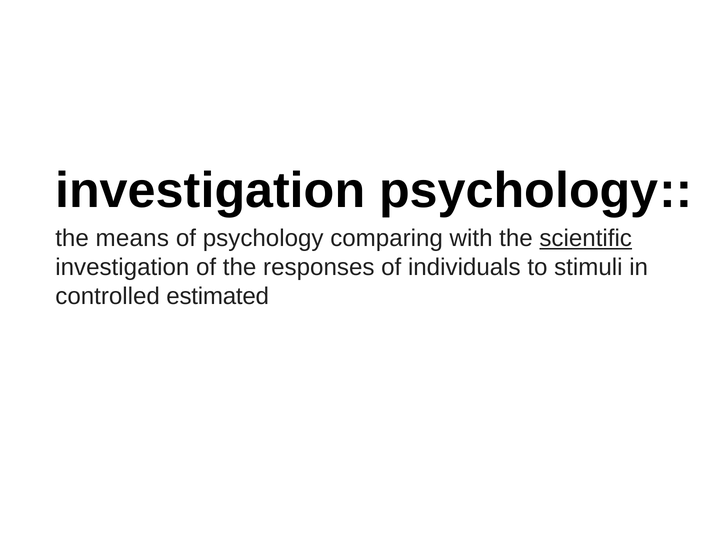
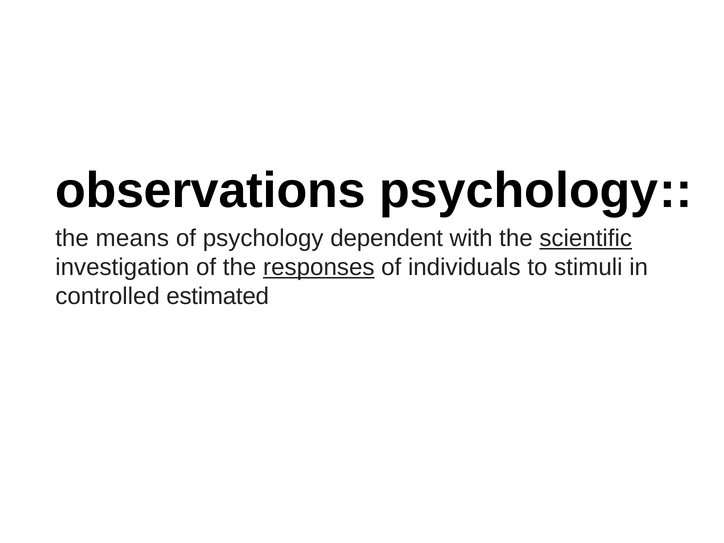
investigation at (210, 191): investigation -> observations
comparing: comparing -> dependent
responses underline: none -> present
